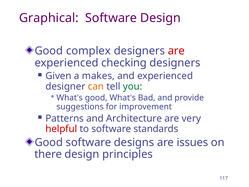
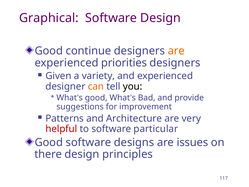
complex: complex -> continue
are at (176, 51) colour: red -> orange
checking: checking -> priorities
makes: makes -> variety
you colour: green -> black
standards: standards -> particular
